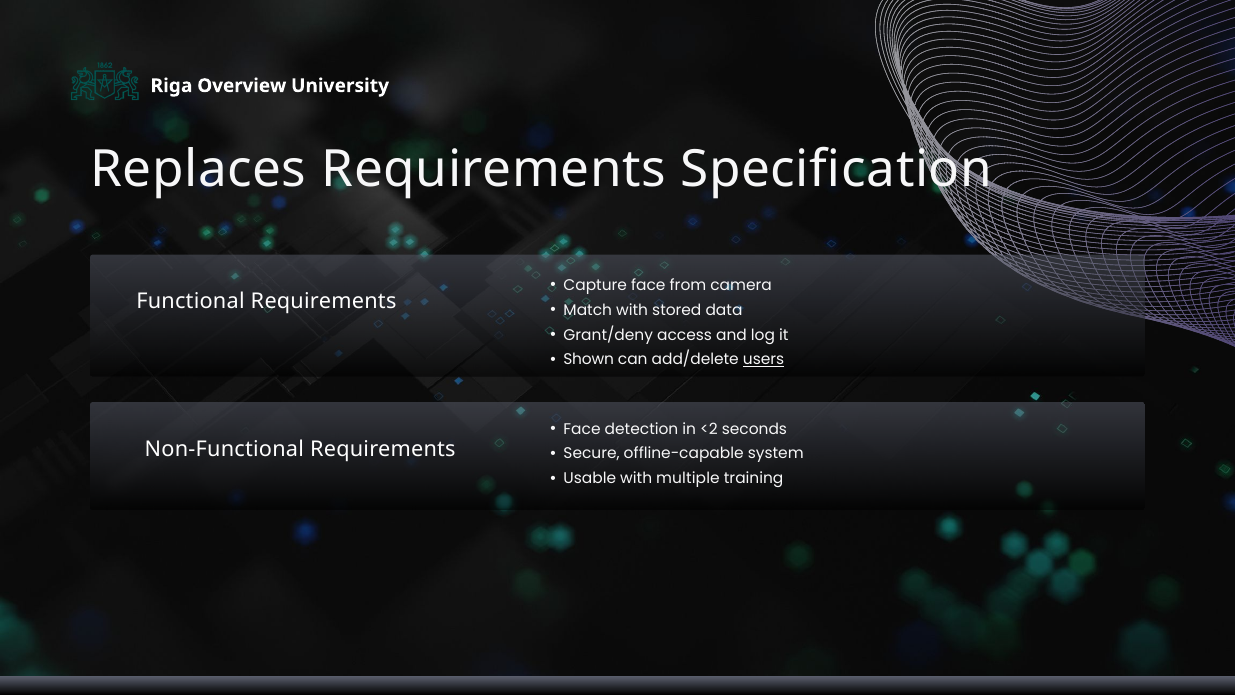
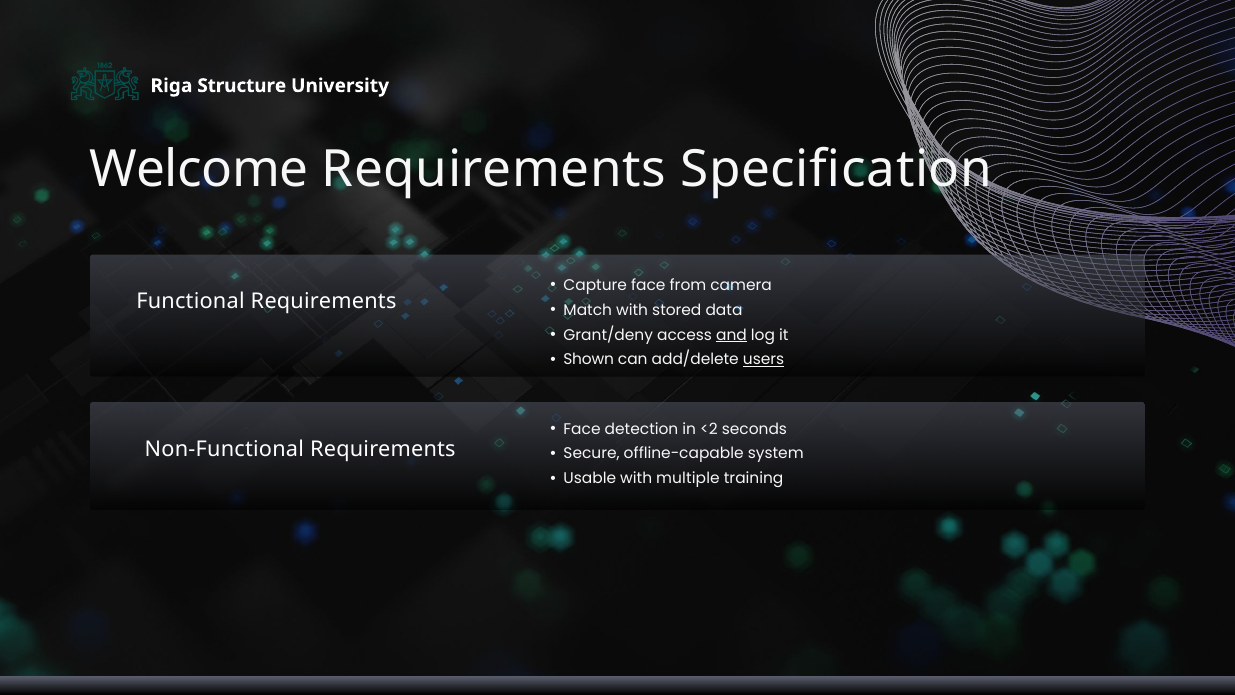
Overview: Overview -> Structure
Replaces: Replaces -> Welcome
and underline: none -> present
